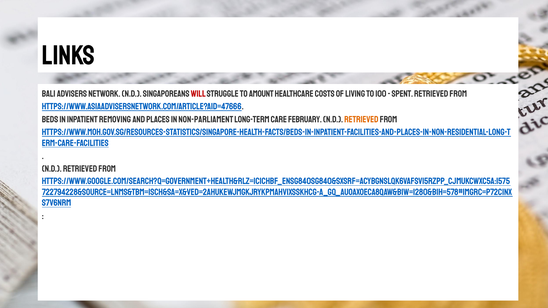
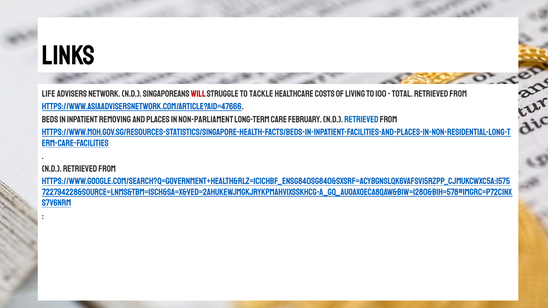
Bali: Bali -> Life
amount: amount -> tackle
Spent: Spent -> Total
Retrieved at (361, 120) colour: orange -> blue
